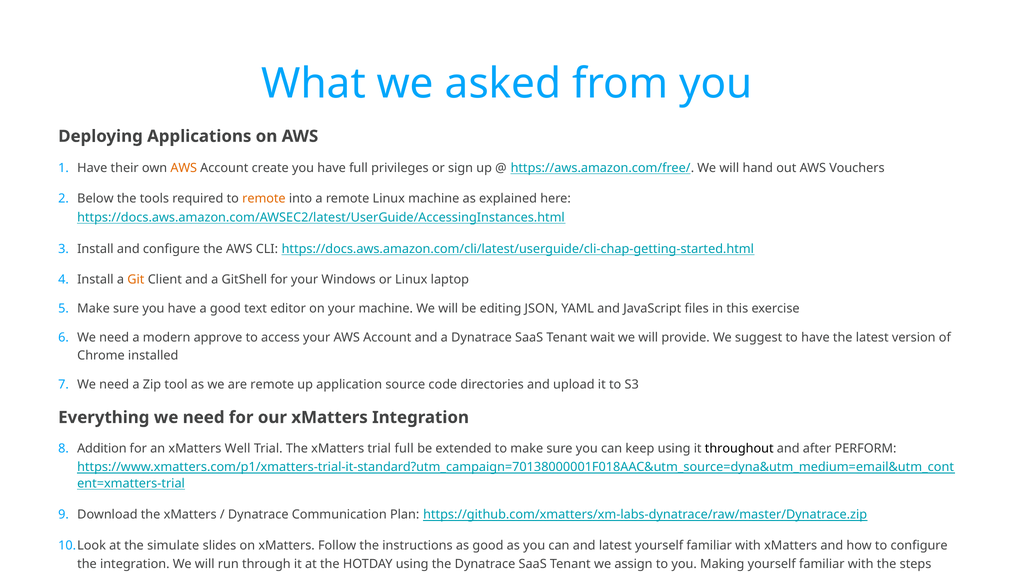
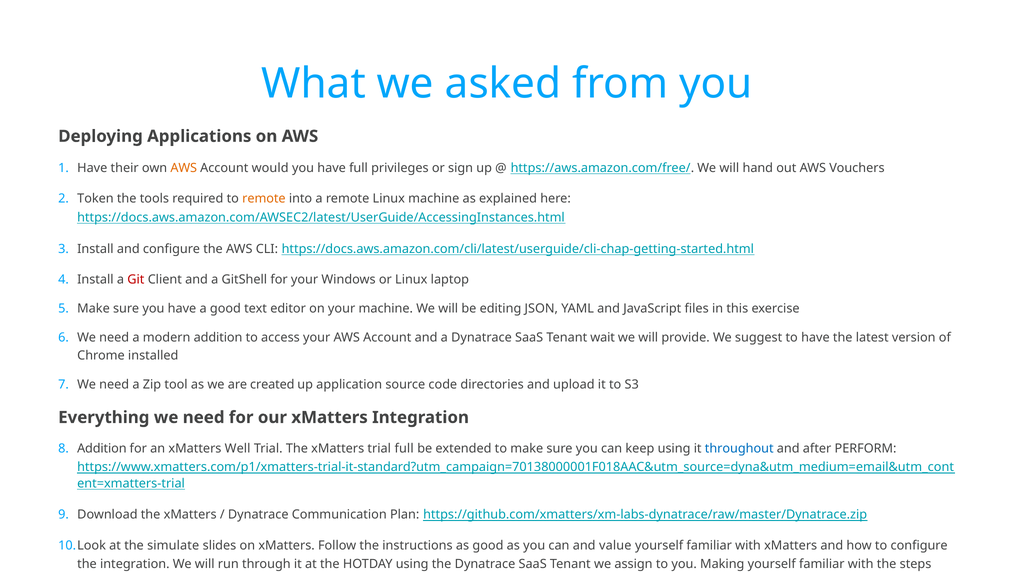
create: create -> would
Below: Below -> Token
Git colour: orange -> red
modern approve: approve -> addition
are remote: remote -> created
throughout colour: black -> blue
and latest: latest -> value
